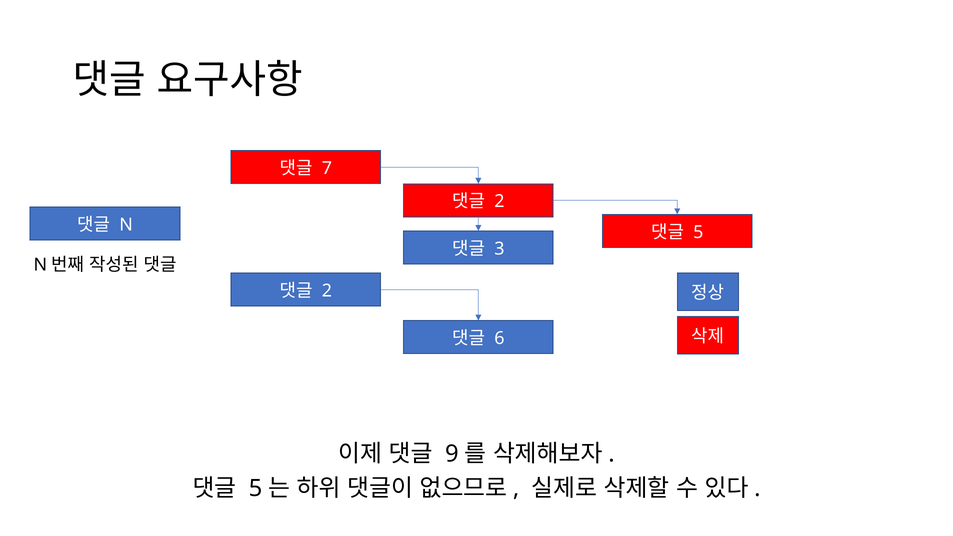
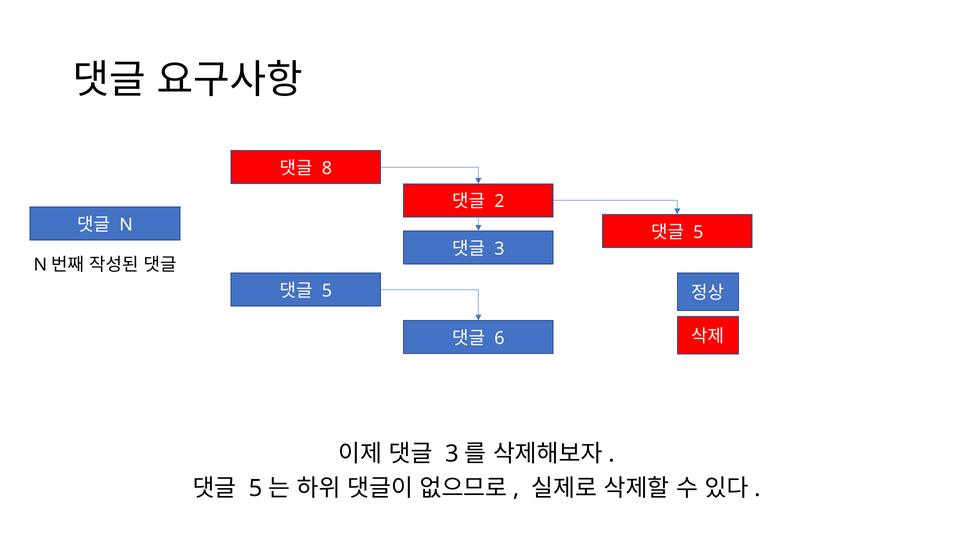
7: 7 -> 8
2 at (327, 291): 2 -> 5
9 at (452, 454): 9 -> 3
